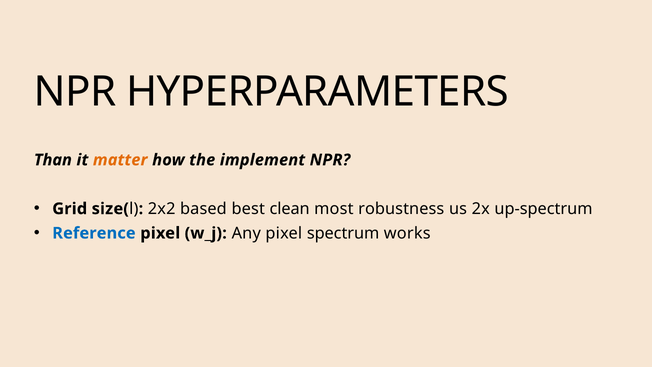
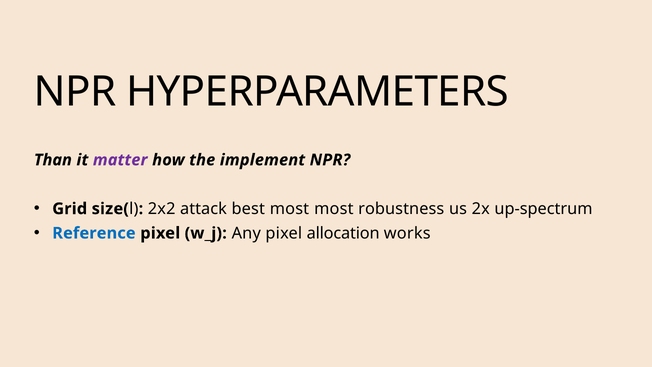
matter colour: orange -> purple
based: based -> attack
best clean: clean -> most
spectrum: spectrum -> allocation
